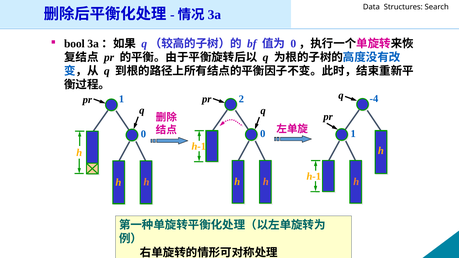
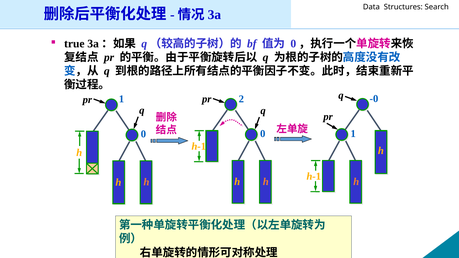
bool: bool -> true
-4: -4 -> -0
